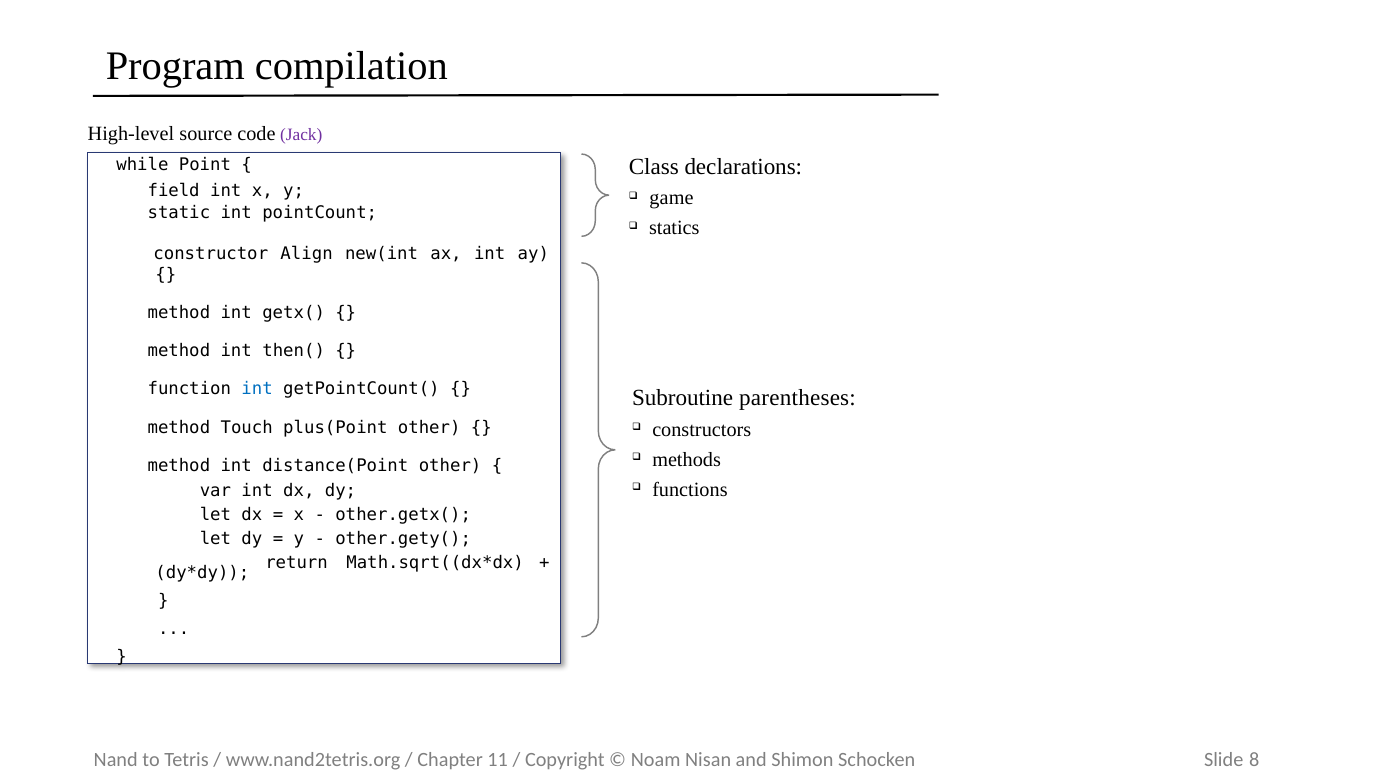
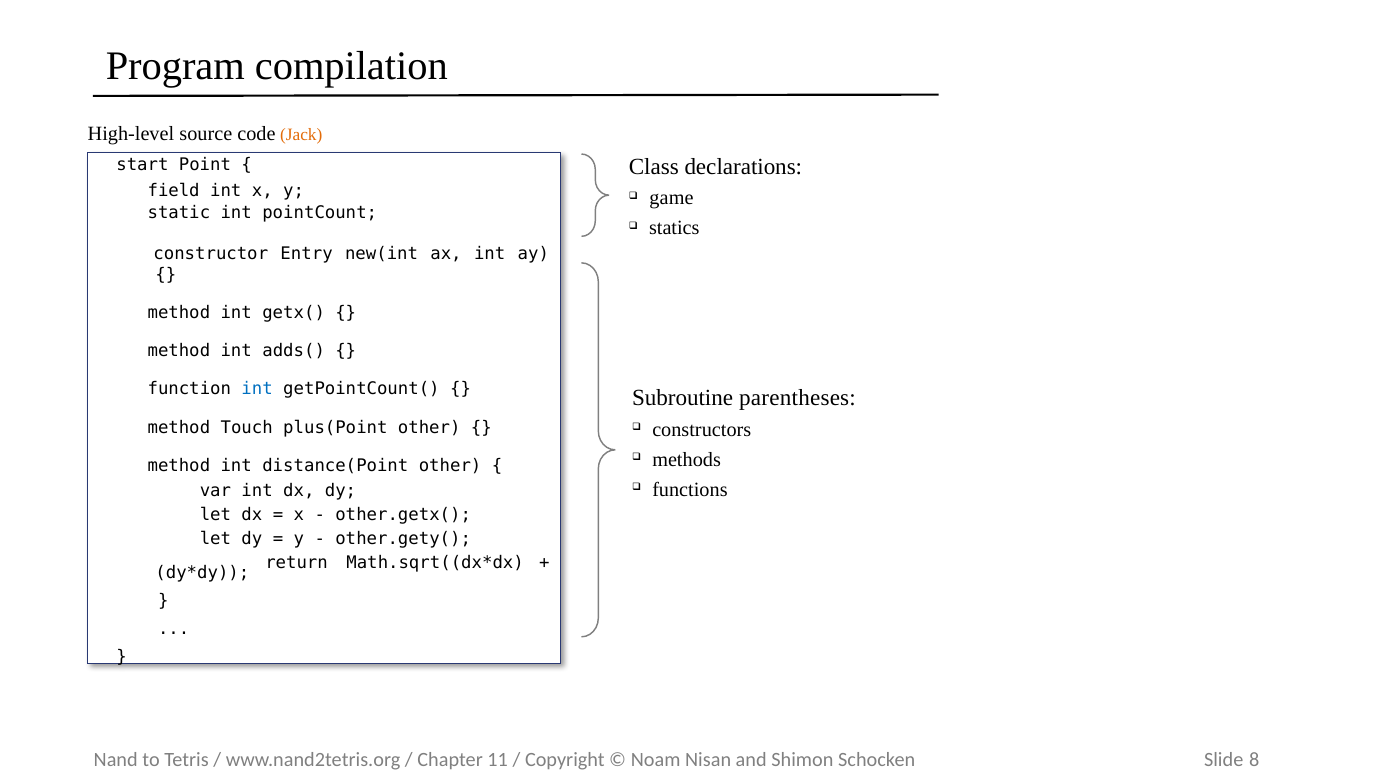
Jack colour: purple -> orange
while: while -> start
Align: Align -> Entry
then(: then( -> adds(
